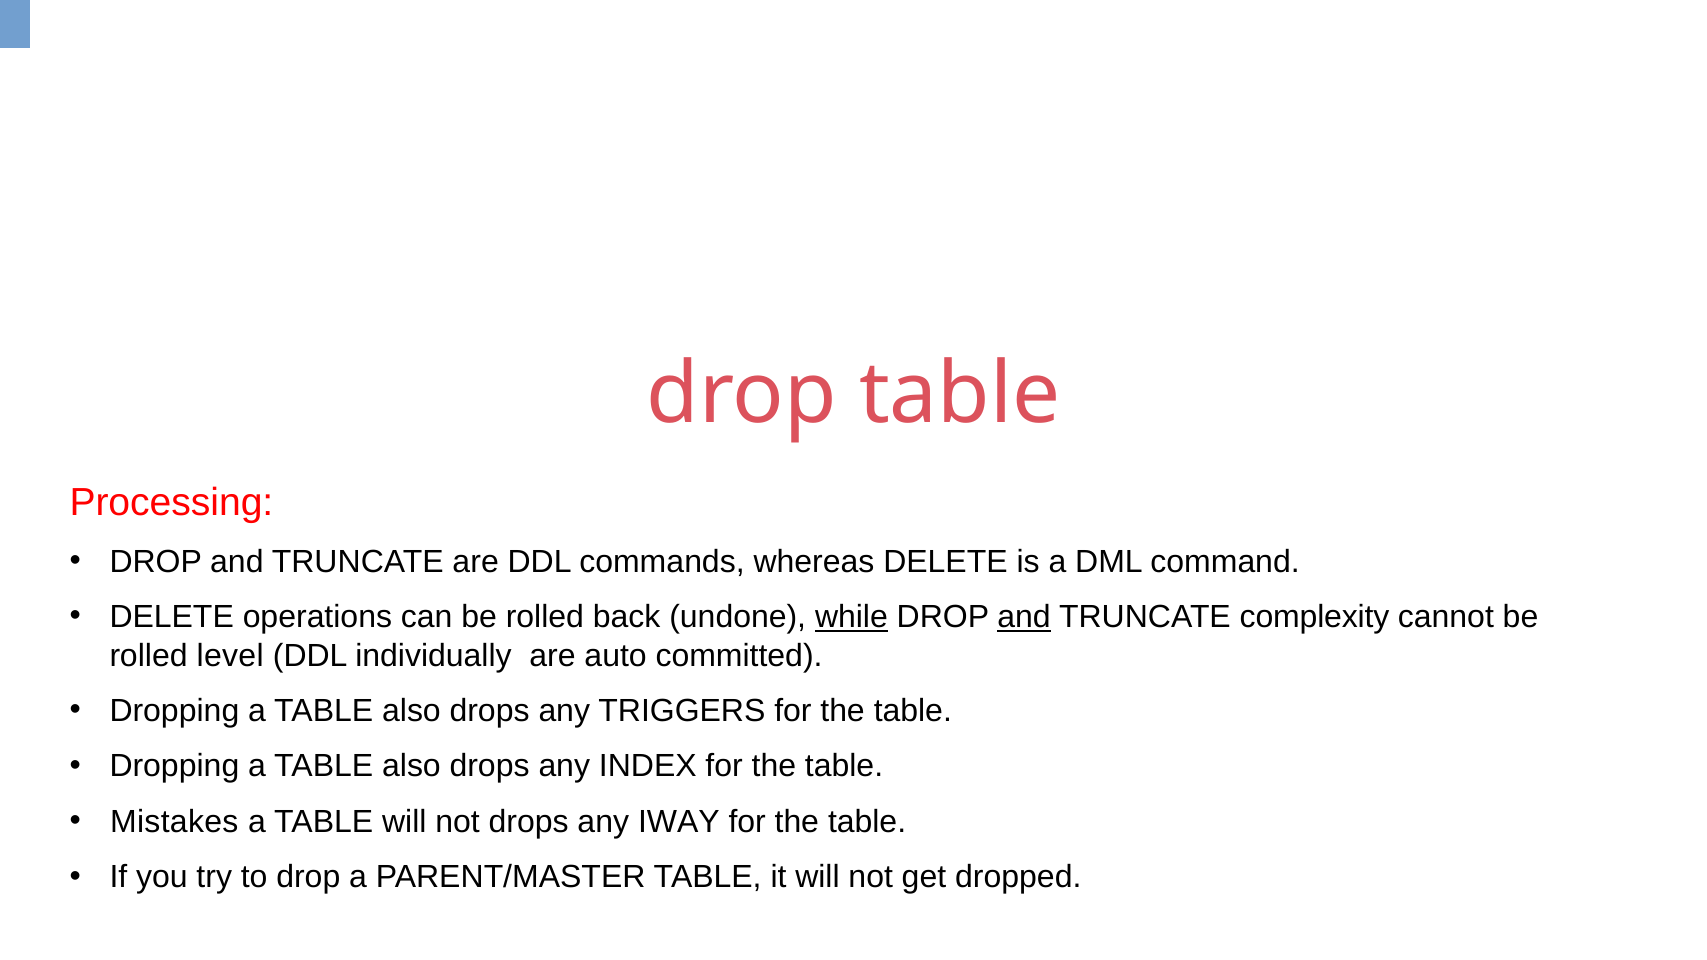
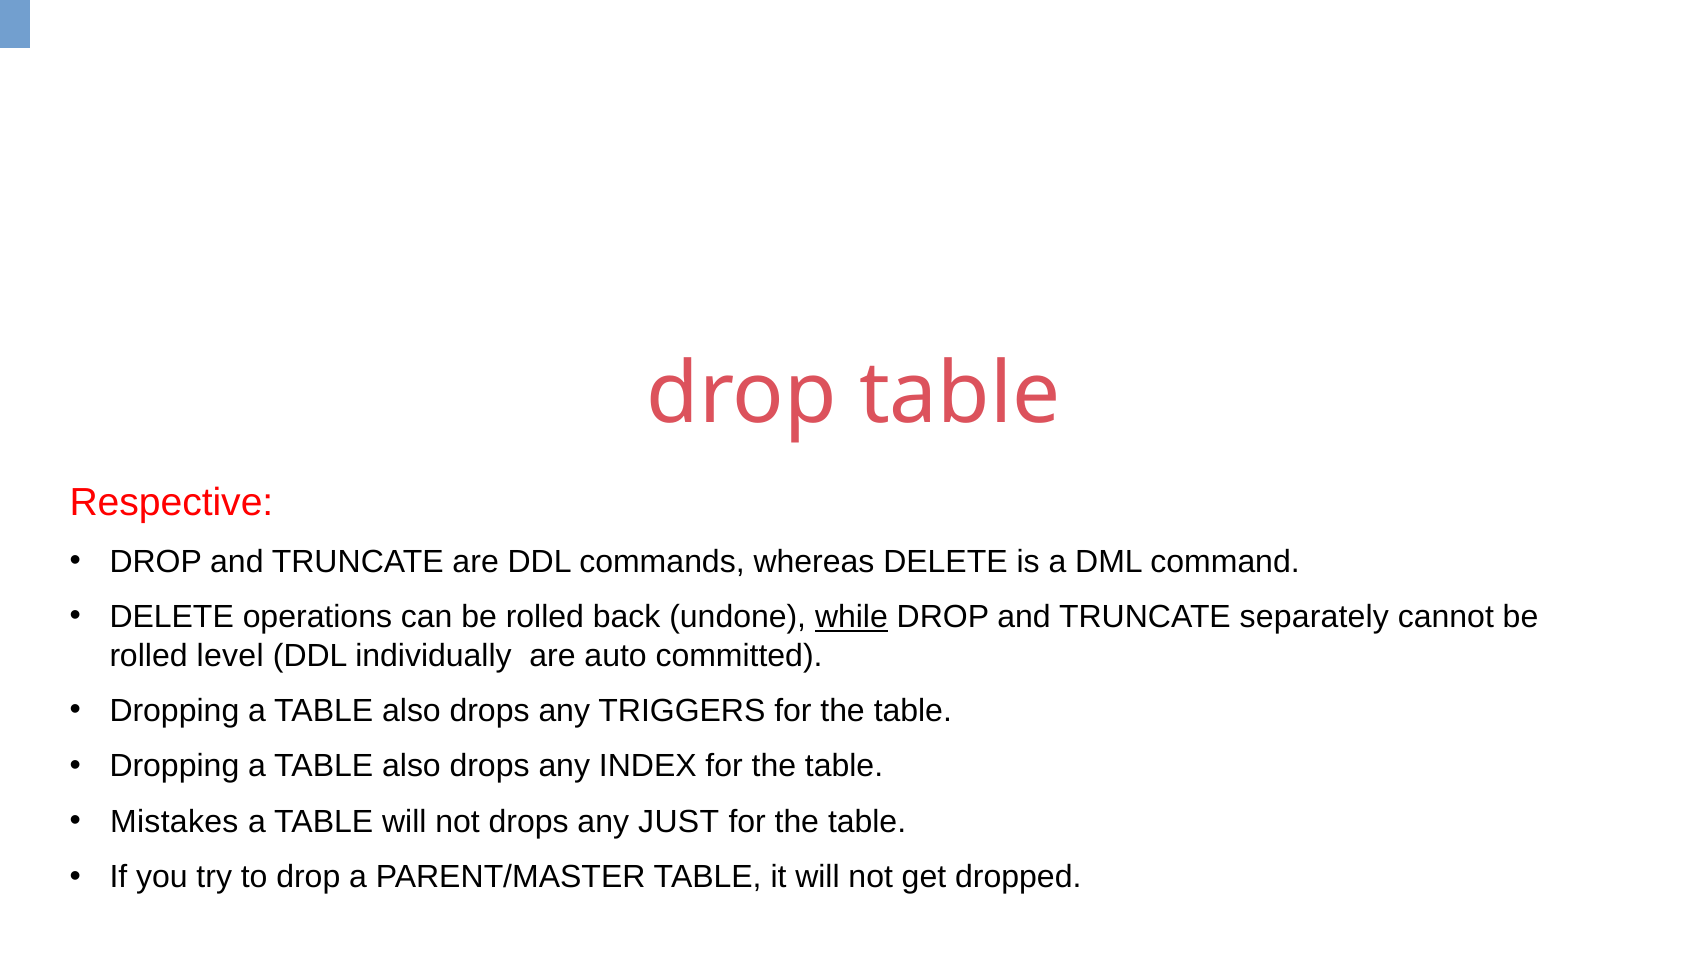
Processing: Processing -> Respective
and at (1024, 617) underline: present -> none
complexity: complexity -> separately
IWAY: IWAY -> JUST
